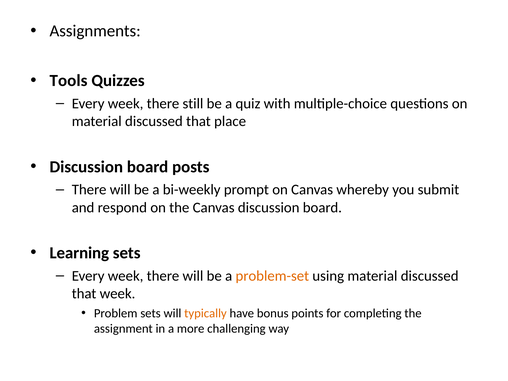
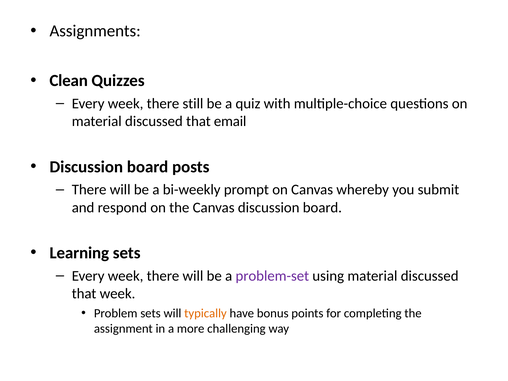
Tools: Tools -> Clean
place: place -> email
problem-set colour: orange -> purple
